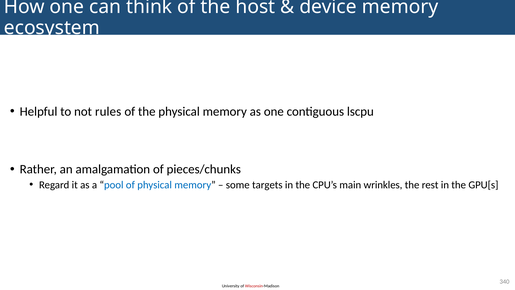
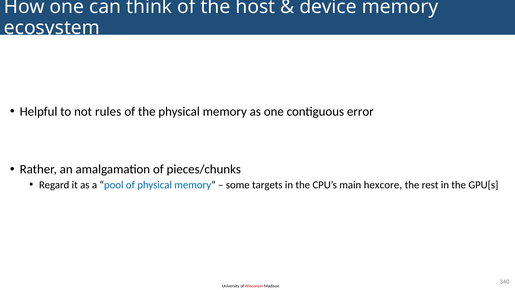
lscpu: lscpu -> error
wrinkles: wrinkles -> hexcore
